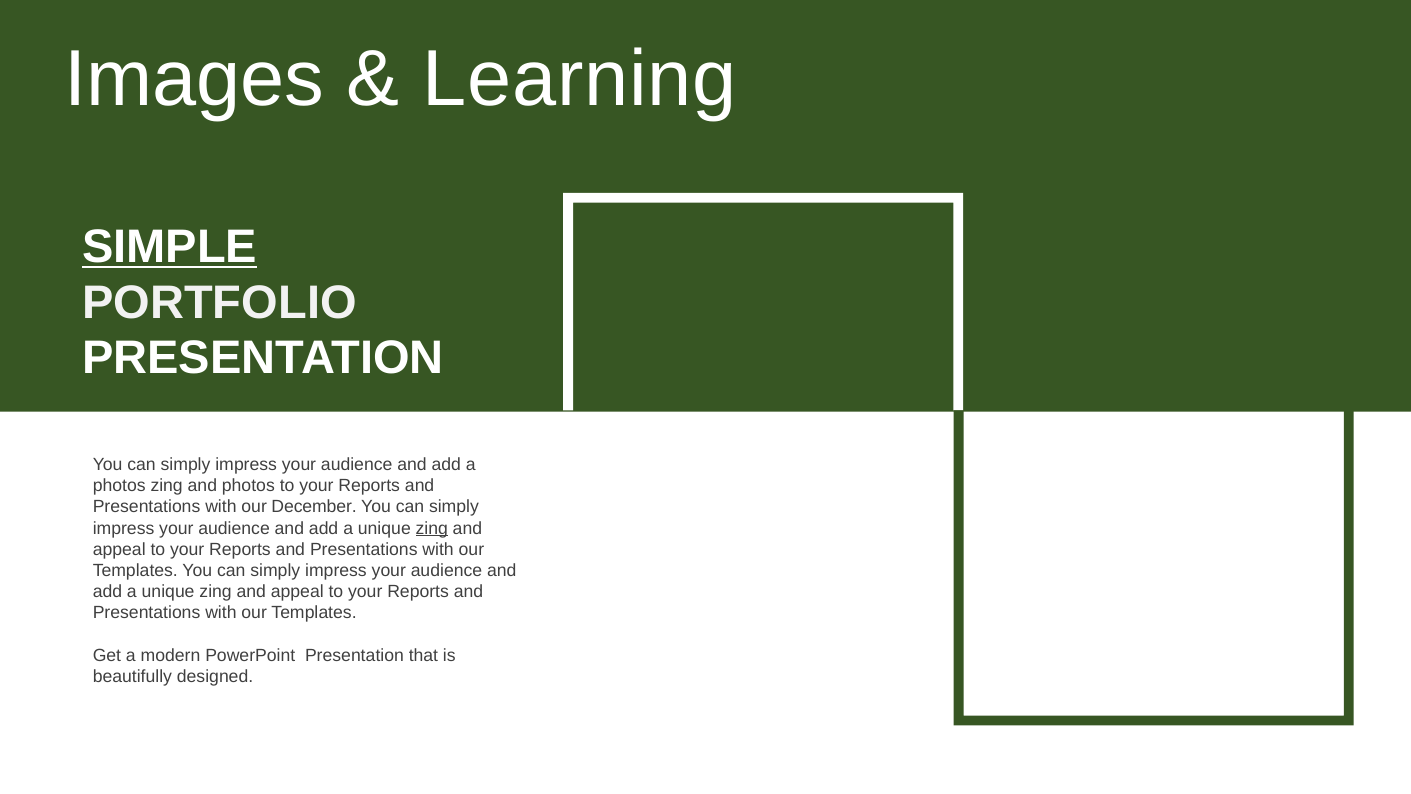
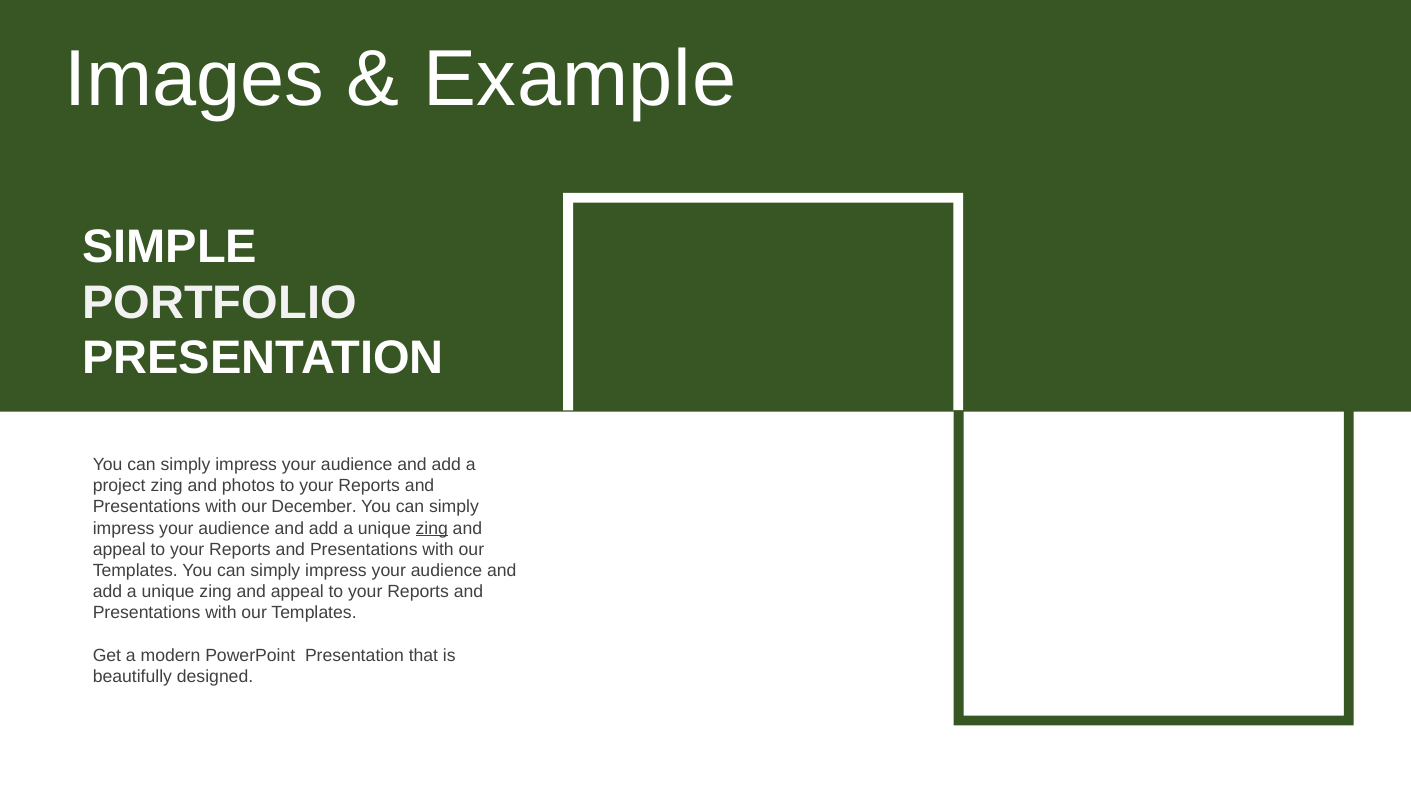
Learning: Learning -> Example
SIMPLE underline: present -> none
photos at (119, 486): photos -> project
